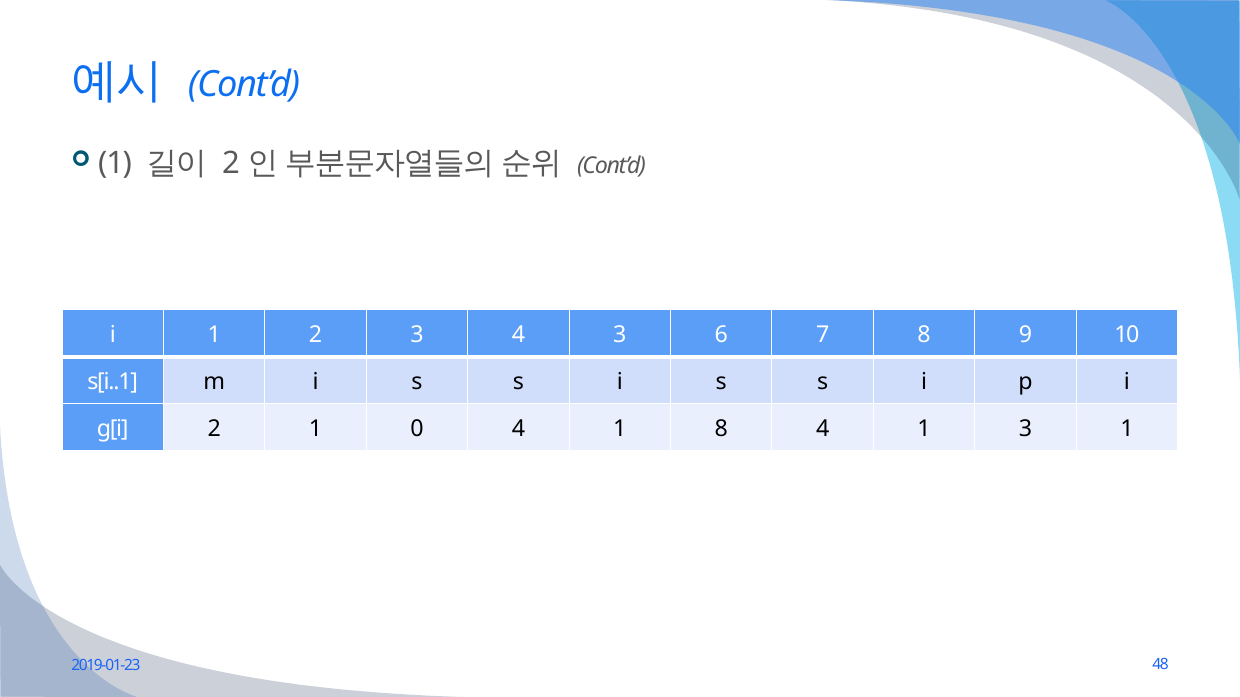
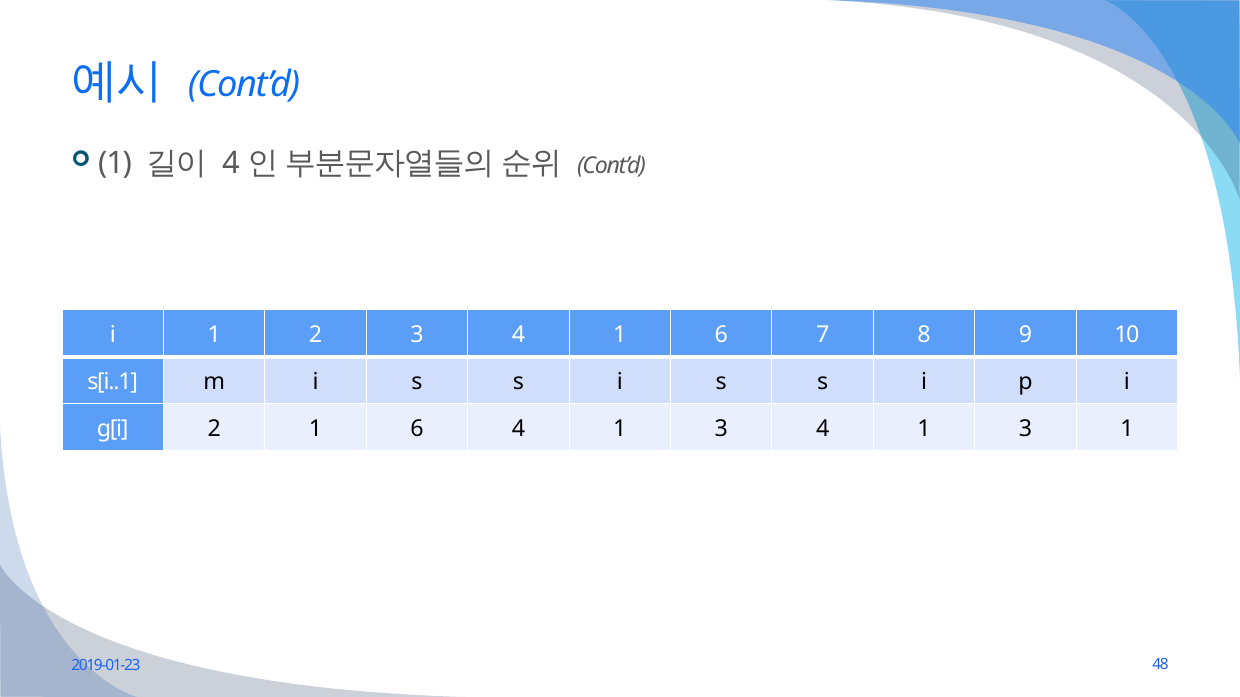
2 at (231, 163): 2 -> 4
2 3 4 3: 3 -> 1
2 1 0: 0 -> 6
8 at (721, 429): 8 -> 3
